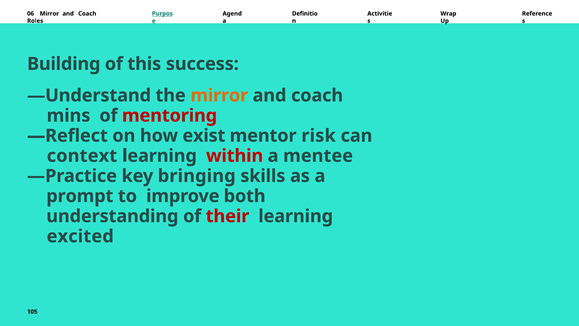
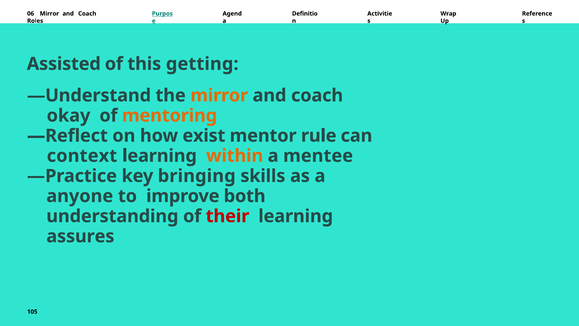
Building: Building -> Assisted
success: success -> getting
mins: mins -> okay
mentoring colour: red -> orange
risk: risk -> rule
within colour: red -> orange
prompt: prompt -> anyone
excited: excited -> assures
